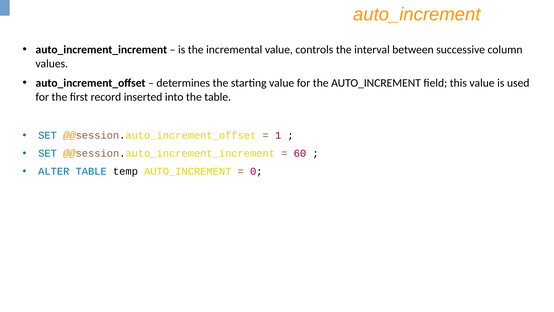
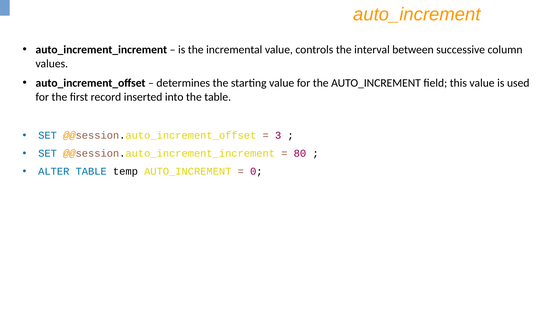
1: 1 -> 3
60: 60 -> 80
